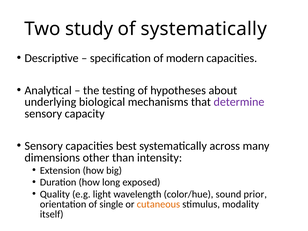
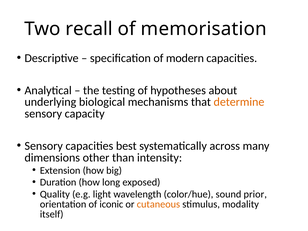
study: study -> recall
of systematically: systematically -> memorisation
determine colour: purple -> orange
single: single -> iconic
